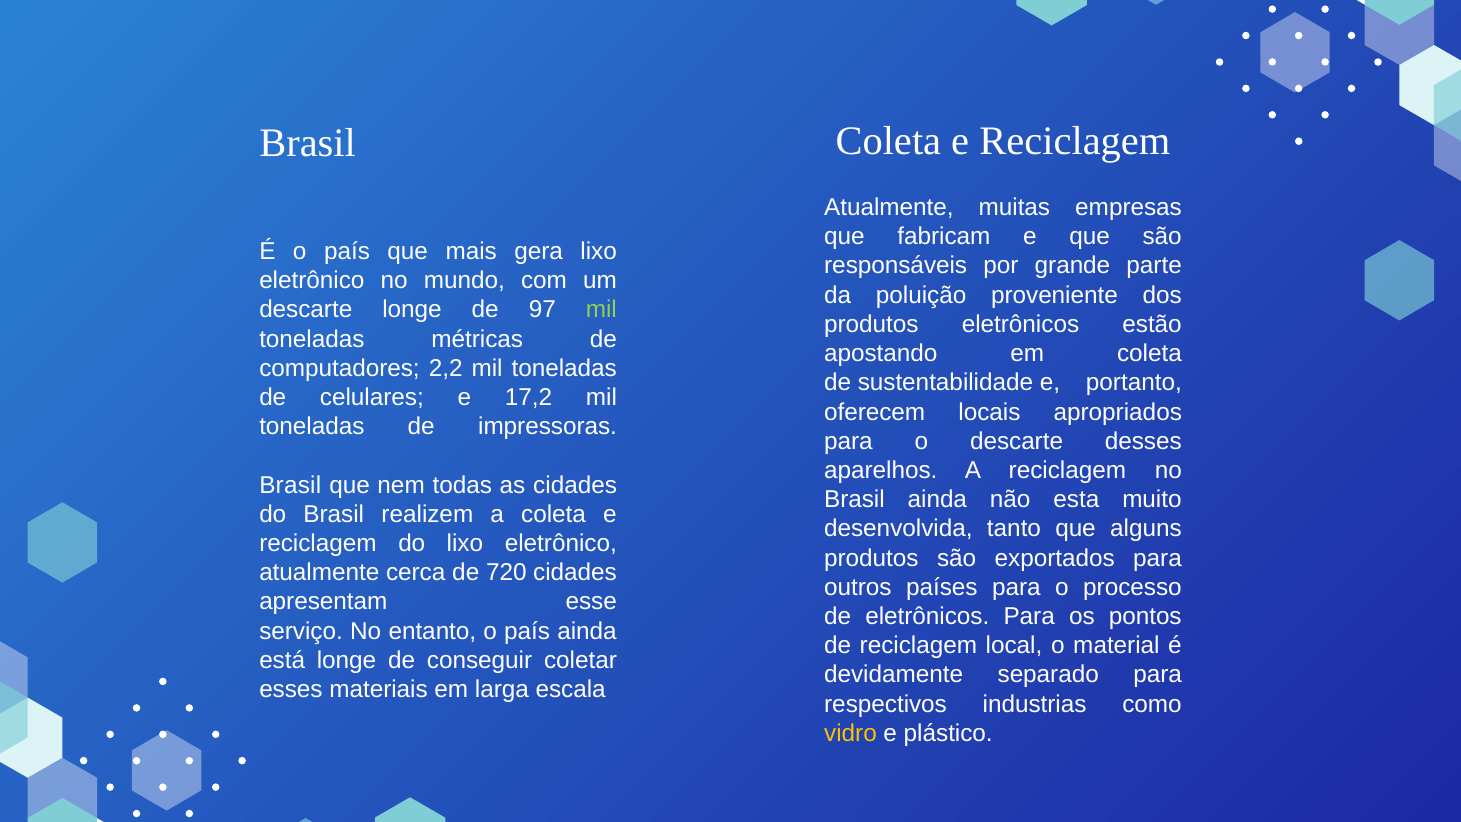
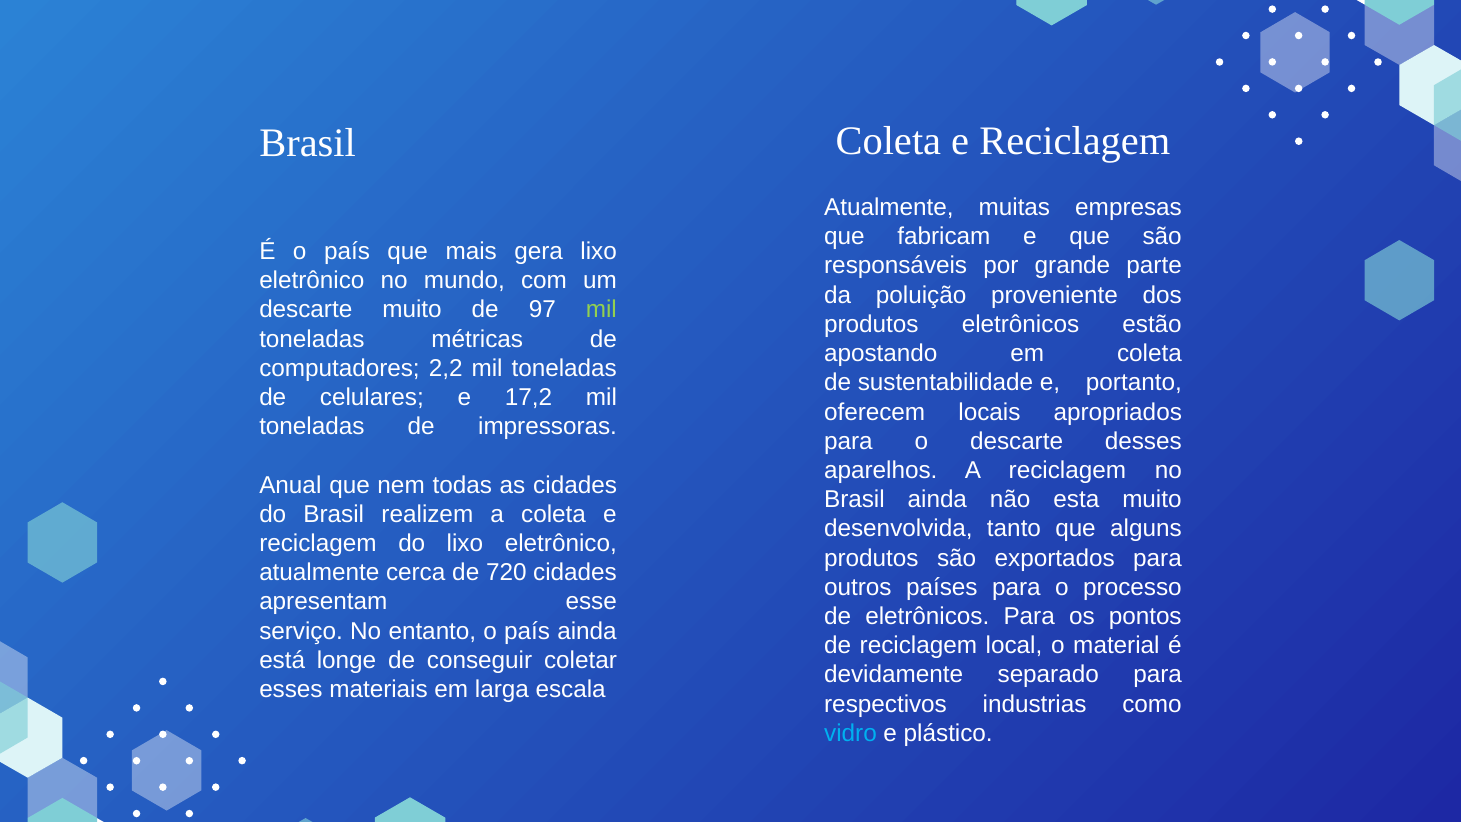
descarte longe: longe -> muito
Brasil at (290, 485): Brasil -> Anual
vidro colour: yellow -> light blue
